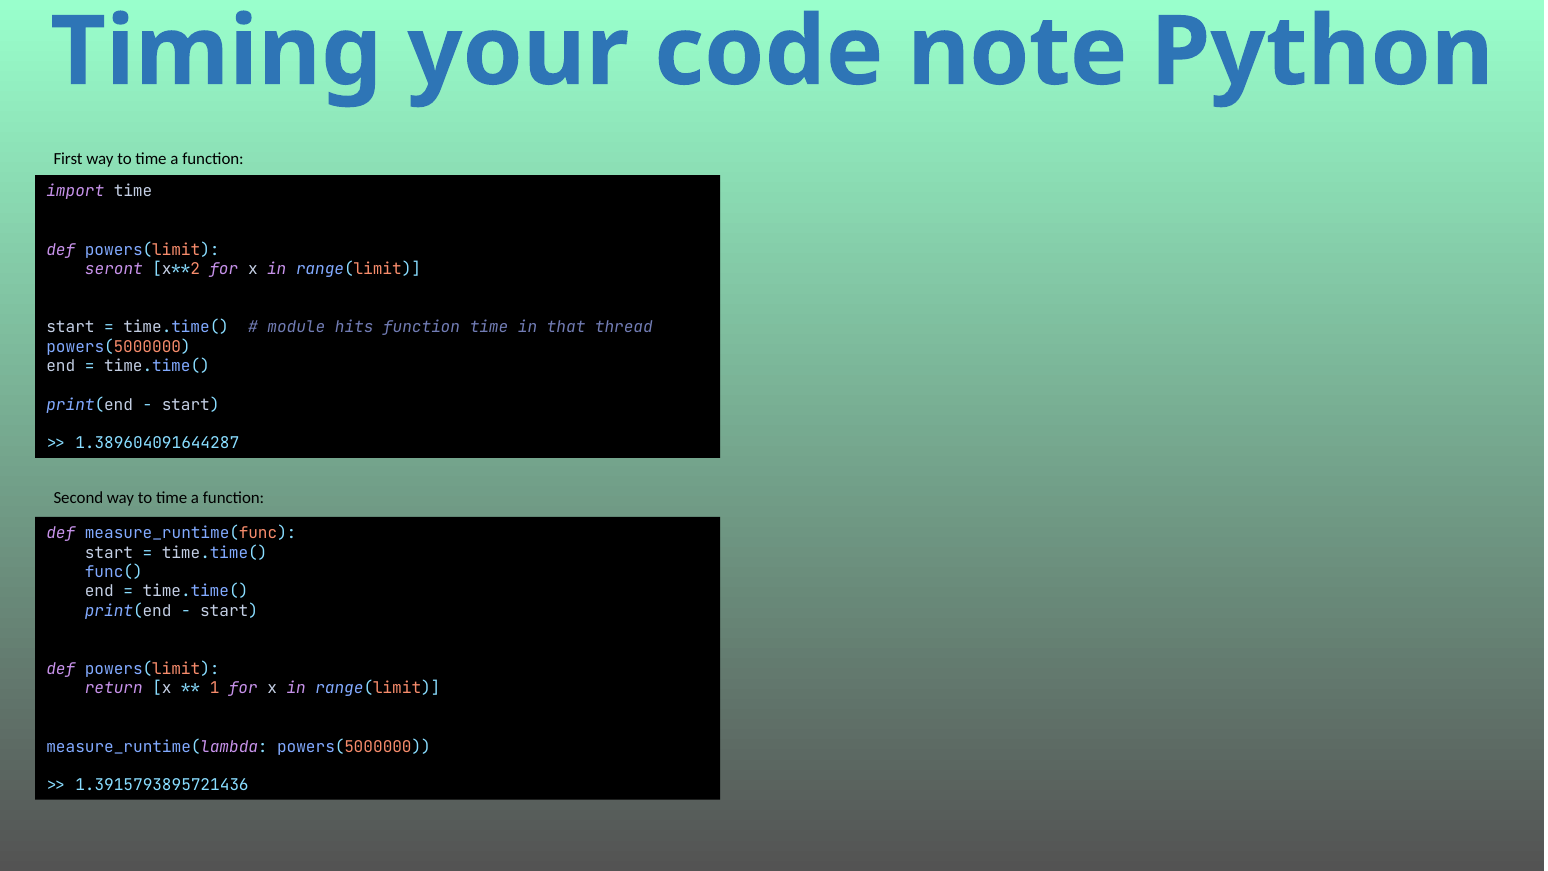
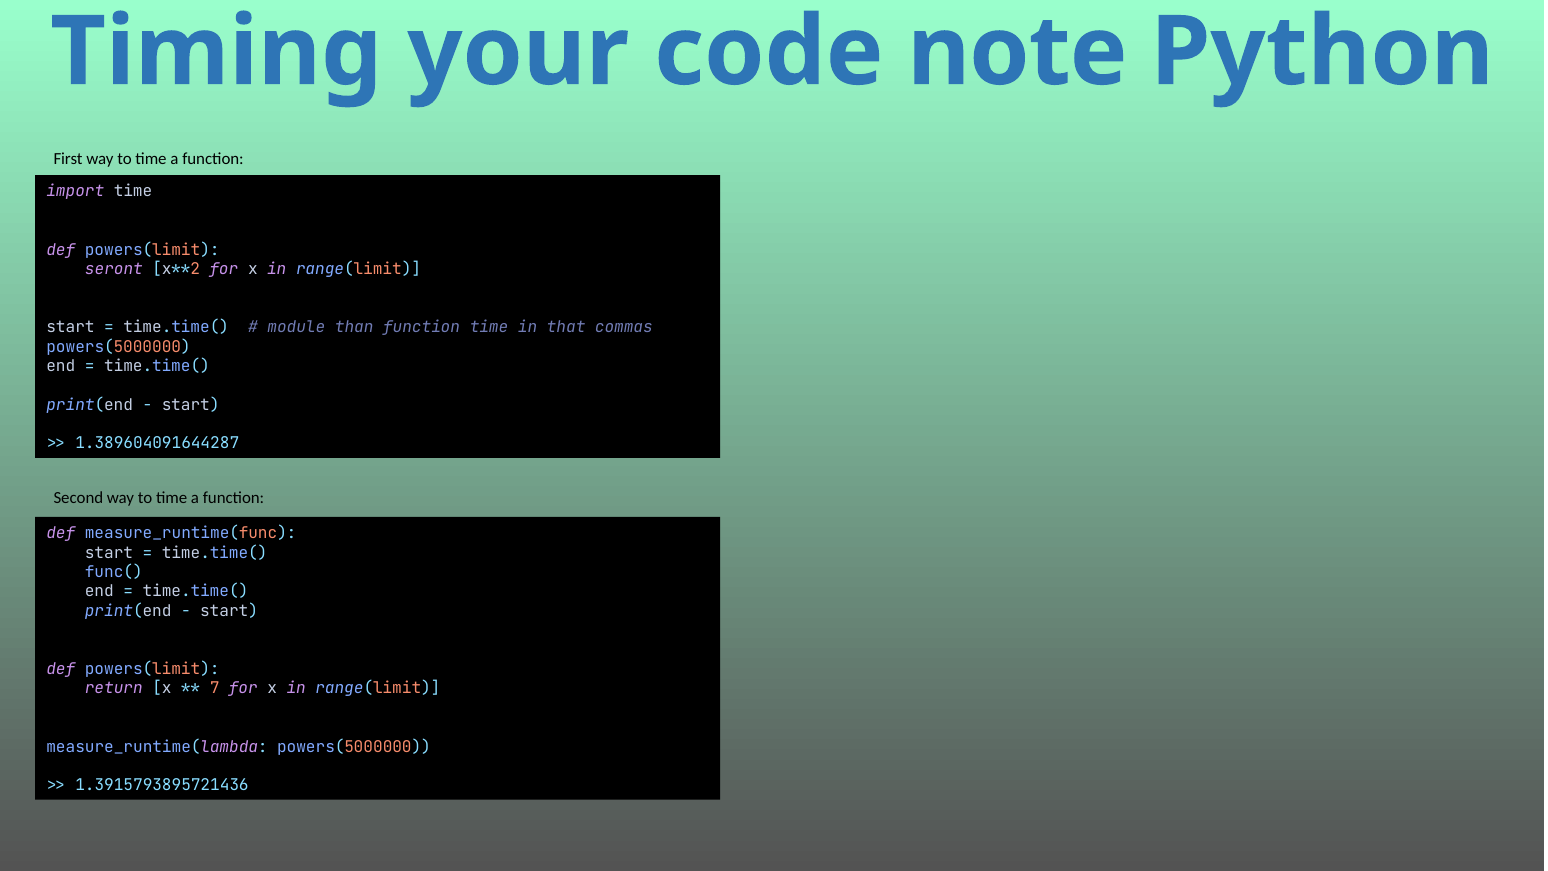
hits: hits -> than
thread: thread -> commas
1: 1 -> 7
